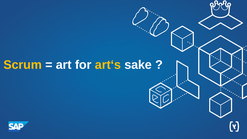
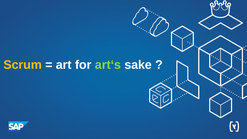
art‘s colour: yellow -> light green
